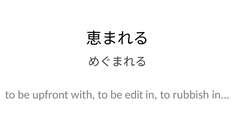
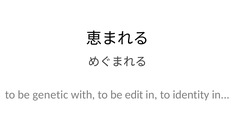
upfront: upfront -> genetic
rubbish: rubbish -> identity
